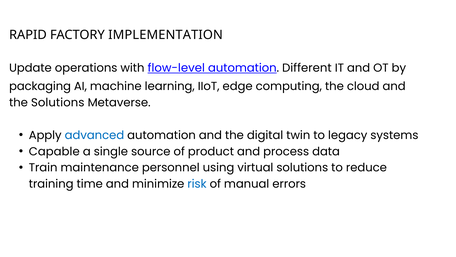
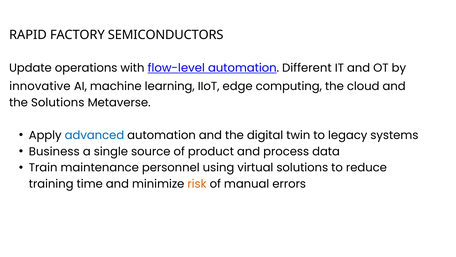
IMPLEMENTATION: IMPLEMENTATION -> SEMICONDUCTORS
packaging: packaging -> innovative
Capable: Capable -> Business
risk colour: blue -> orange
